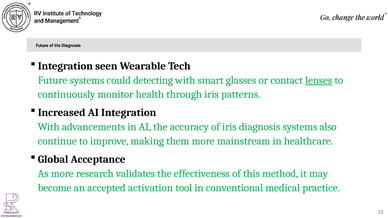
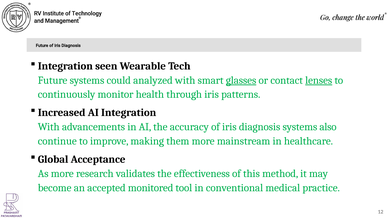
detecting: detecting -> analyzed
glasses underline: none -> present
activation: activation -> monitored
